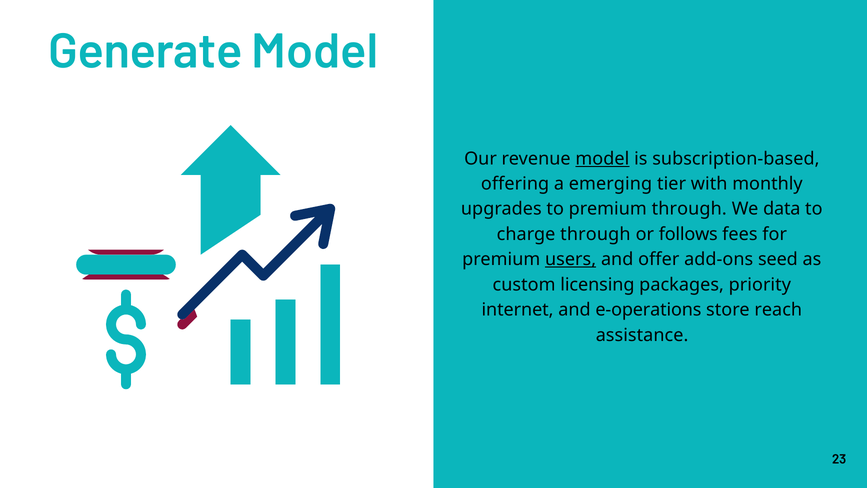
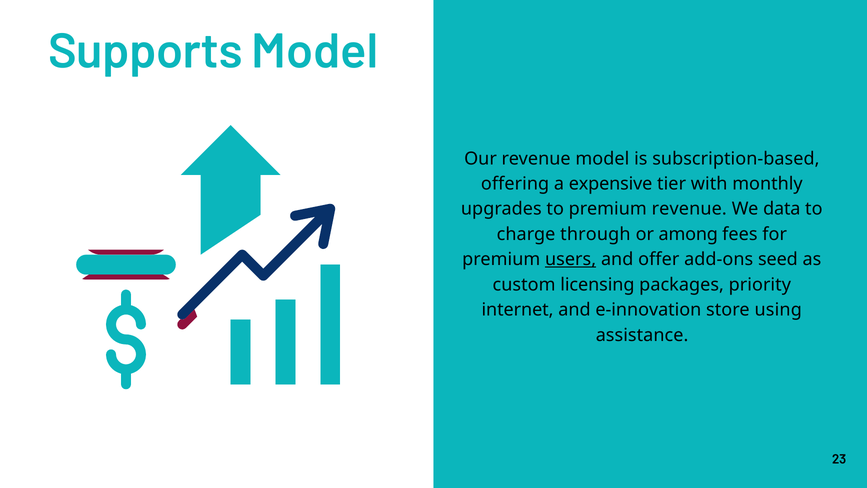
Generate: Generate -> Supports
model at (602, 159) underline: present -> none
emerging: emerging -> expensive
premium through: through -> revenue
follows: follows -> among
e-operations: e-operations -> e-innovation
reach: reach -> using
